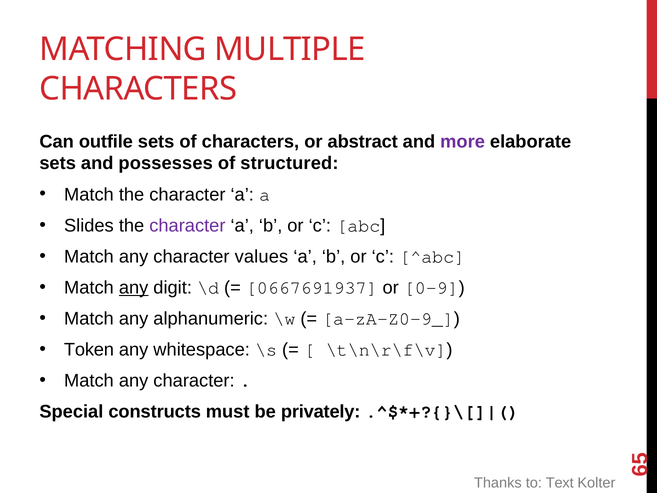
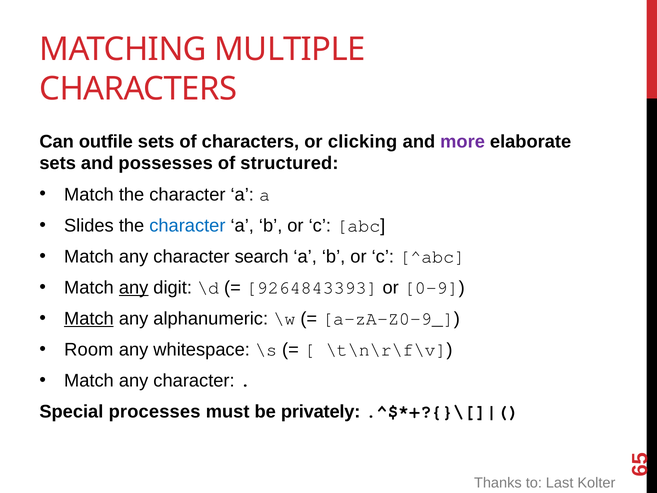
abstract: abstract -> clicking
character at (187, 225) colour: purple -> blue
values: values -> search
0667691937: 0667691937 -> 9264843393
Match at (89, 319) underline: none -> present
Token: Token -> Room
constructs: constructs -> processes
Text: Text -> Last
